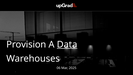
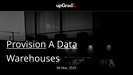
Provision underline: none -> present
